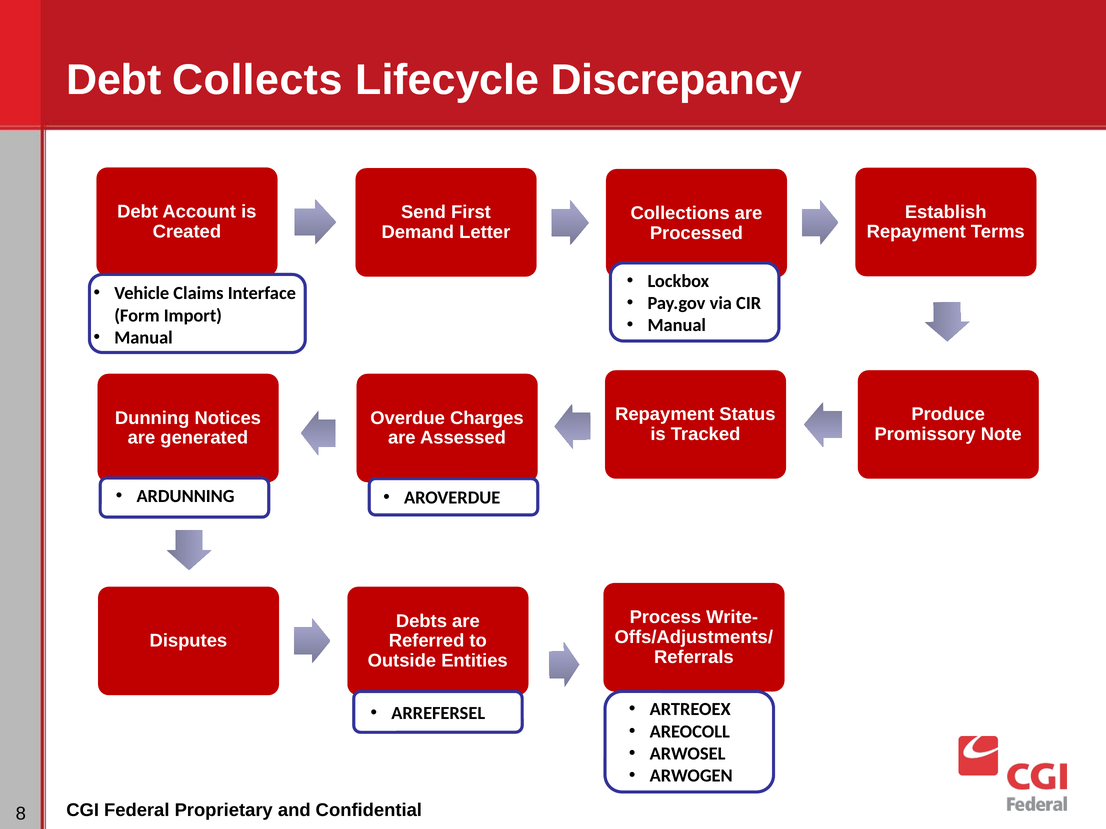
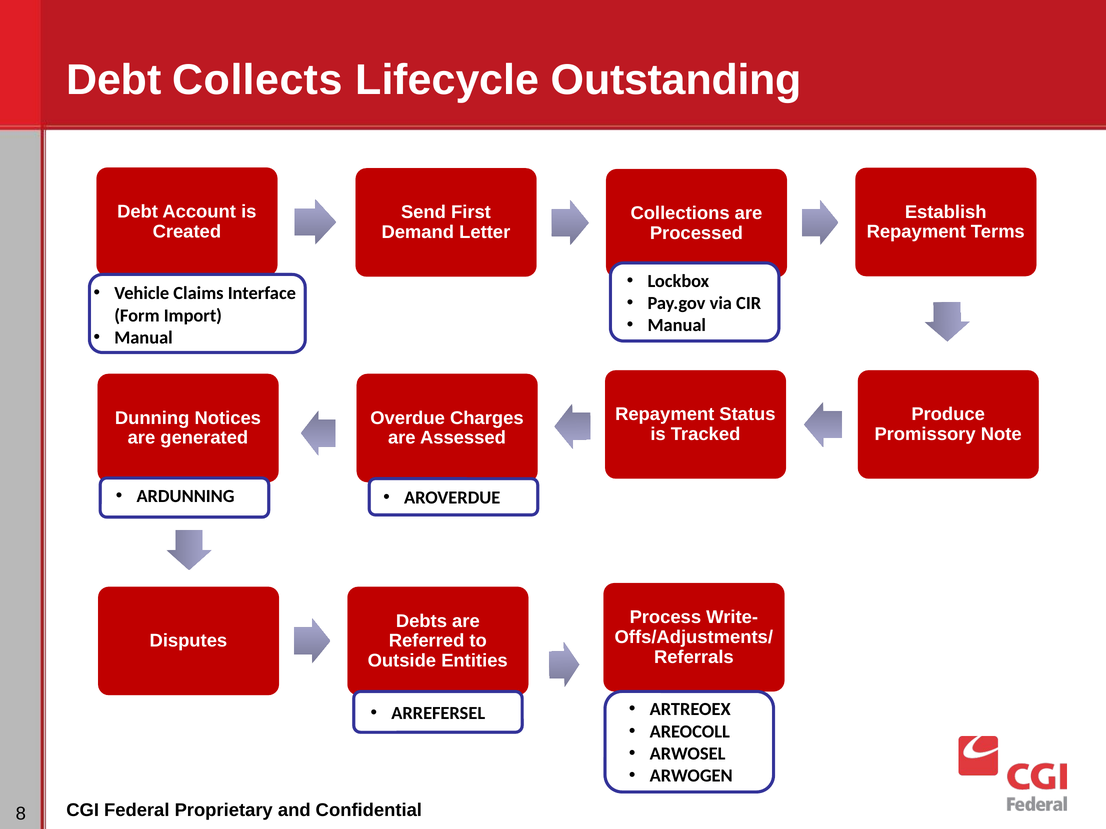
Discrepancy: Discrepancy -> Outstanding
